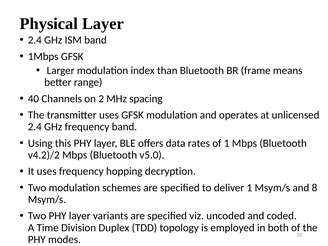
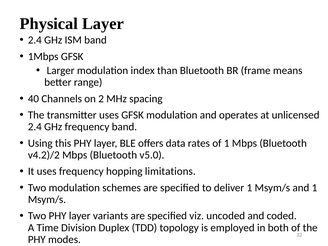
decryption: decryption -> limitations
and 8: 8 -> 1
